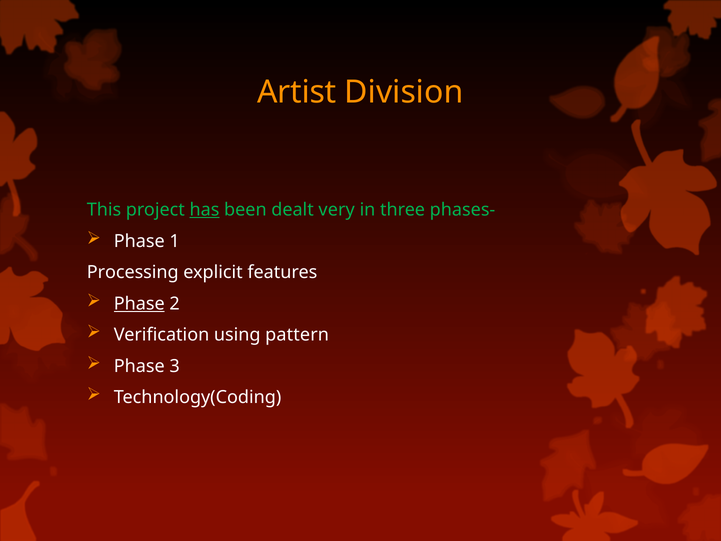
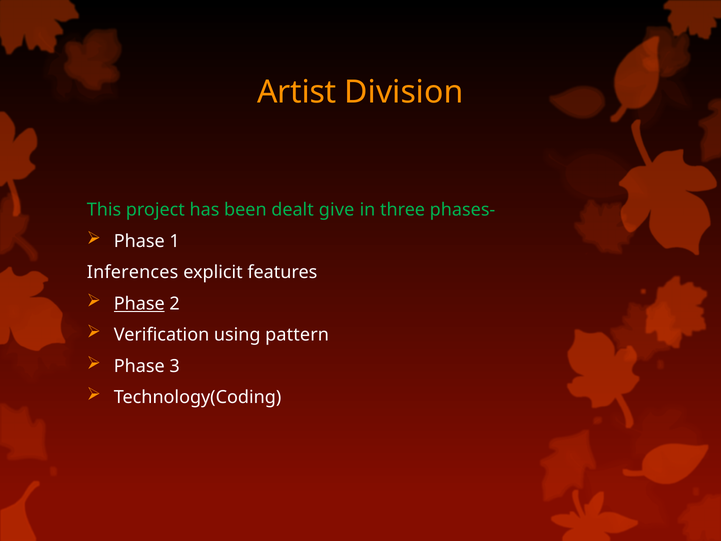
has underline: present -> none
very: very -> give
Processing: Processing -> Inferences
